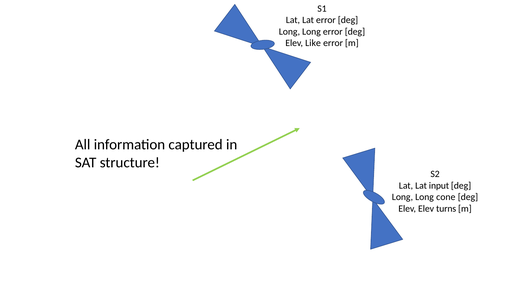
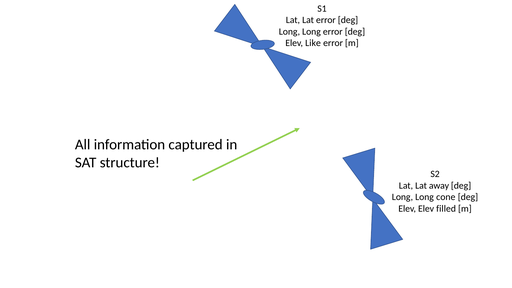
input: input -> away
turns: turns -> filled
